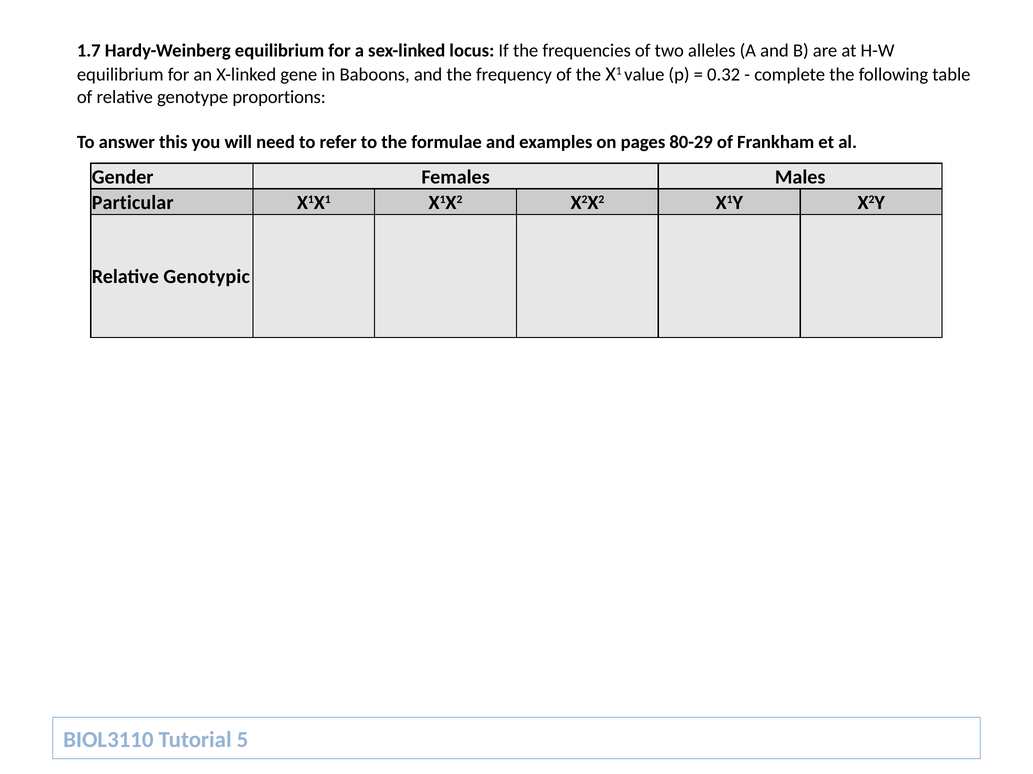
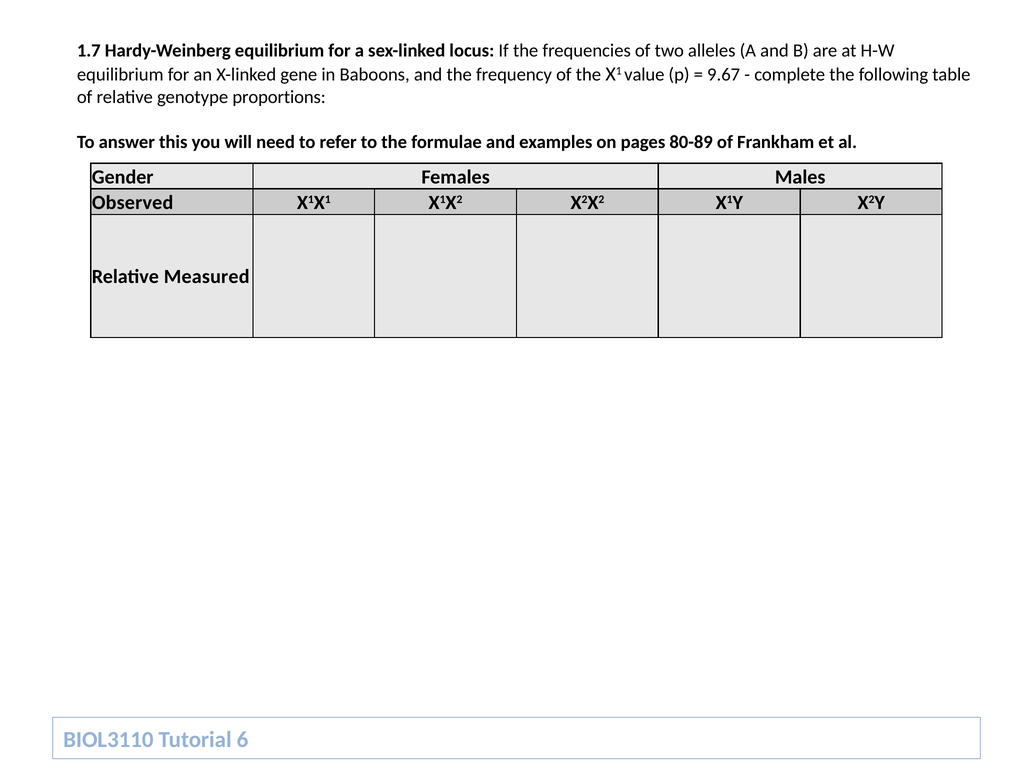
0.32: 0.32 -> 9.67
80-29: 80-29 -> 80-89
Particular: Particular -> Observed
Genotypic: Genotypic -> Measured
5: 5 -> 6
